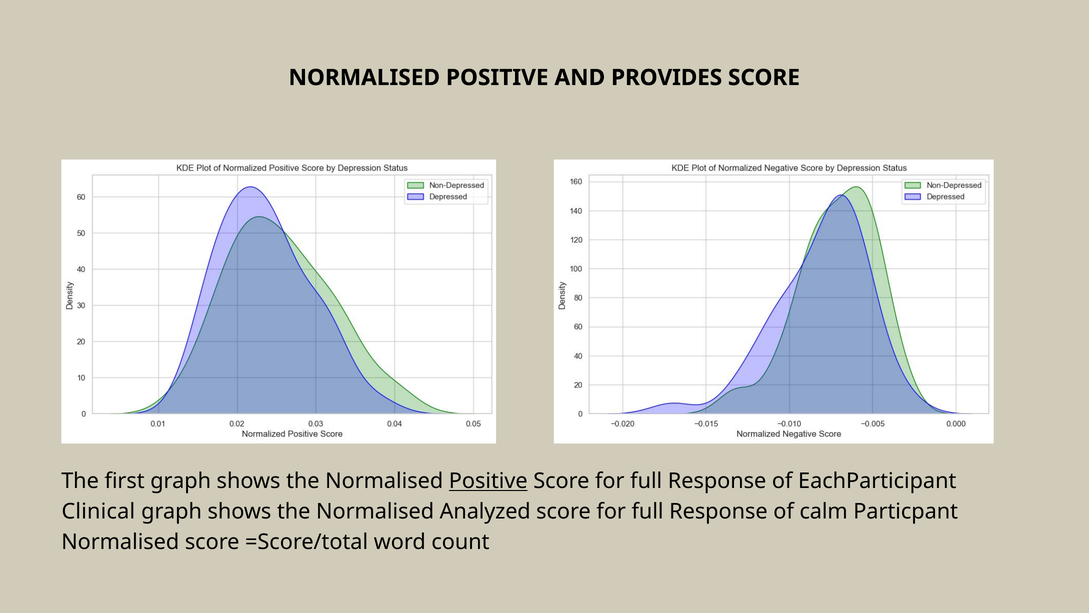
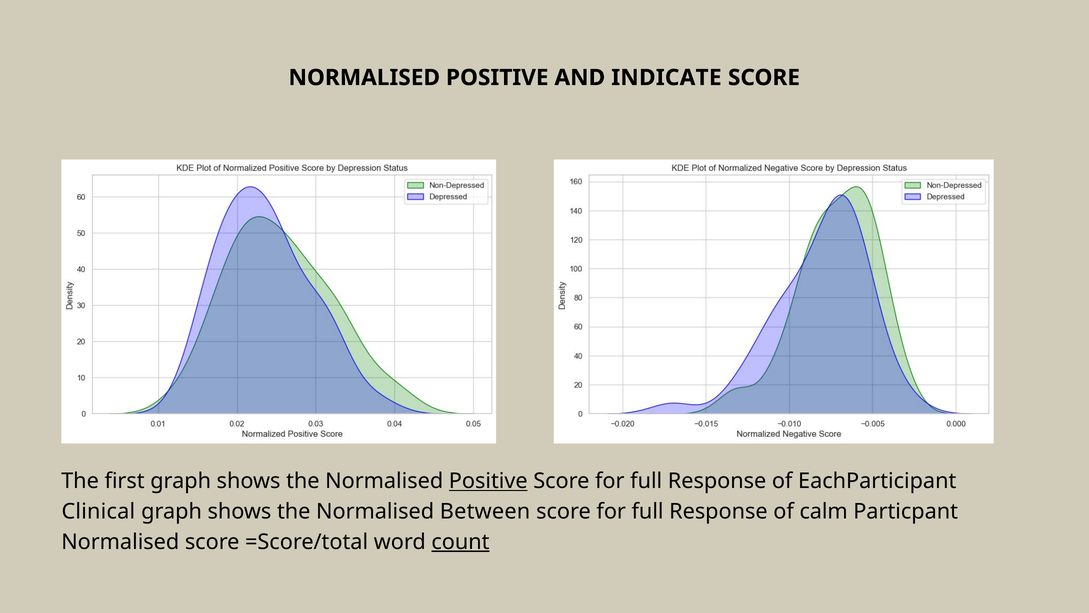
PROVIDES: PROVIDES -> INDICATE
Analyzed: Analyzed -> Between
count underline: none -> present
